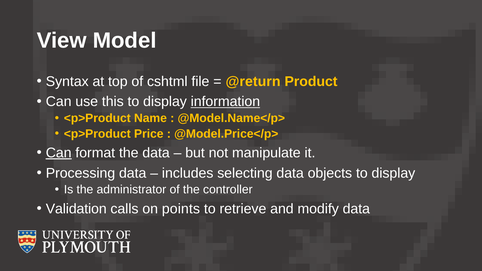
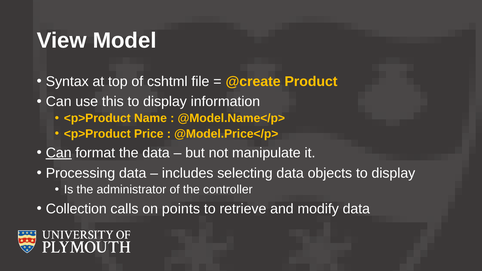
@return: @return -> @create
information underline: present -> none
Validation: Validation -> Collection
